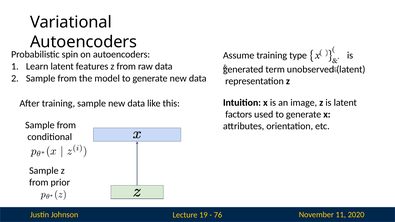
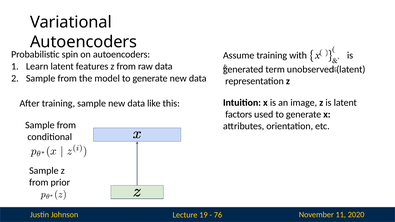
type: type -> with
